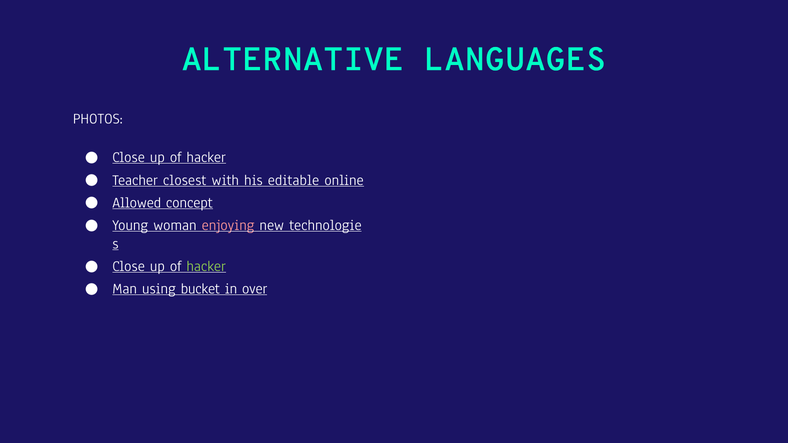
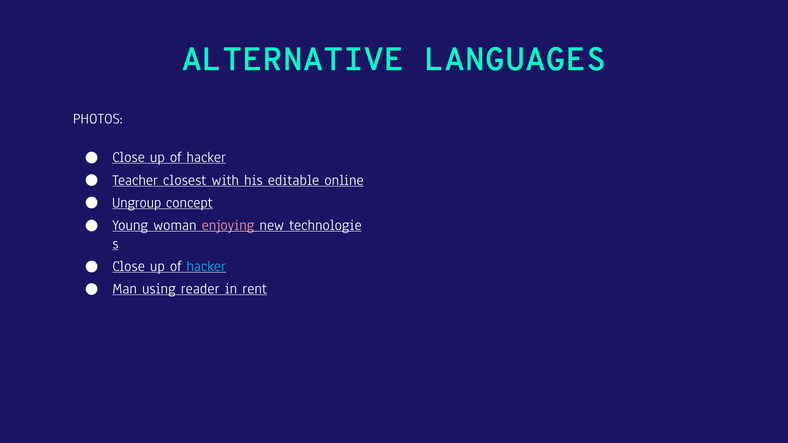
Allowed: Allowed -> Ungroup
hacker at (206, 266) colour: light green -> light blue
bucket: bucket -> reader
over: over -> rent
